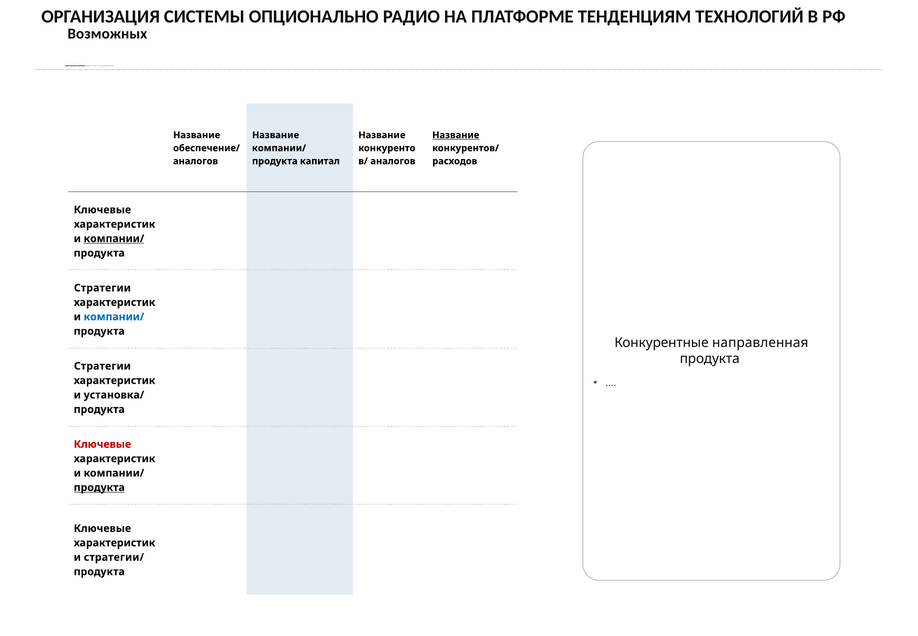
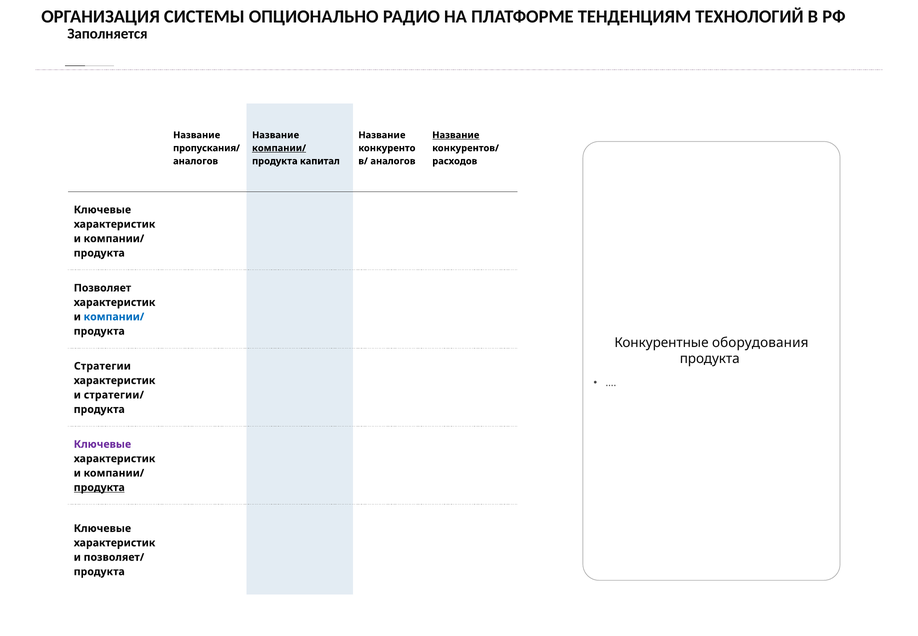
Возможных: Возможных -> Заполняется
обеспечение/: обеспечение/ -> пропускания/
компании/ at (279, 148) underline: none -> present
компании/ at (114, 238) underline: present -> none
Стратегии at (102, 288): Стратегии -> Позволяет
направленная: направленная -> оборудования
установка/: установка/ -> стратегии/
Ключевые at (102, 444) colour: red -> purple
стратегии/: стратегии/ -> позволяет/
